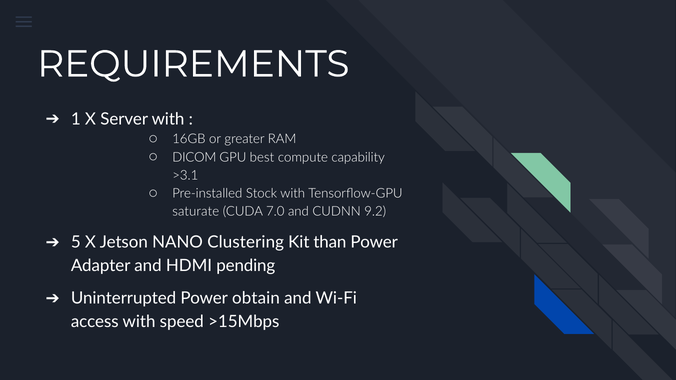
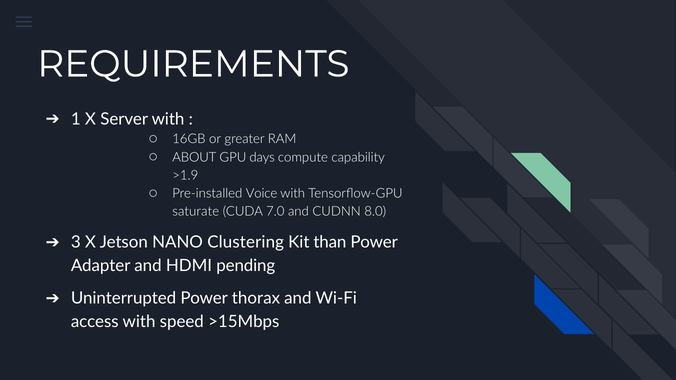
DICOM: DICOM -> ABOUT
best: best -> days
>3.1: >3.1 -> >1.9
Stock: Stock -> Voice
9.2: 9.2 -> 8.0
5: 5 -> 3
obtain: obtain -> thorax
